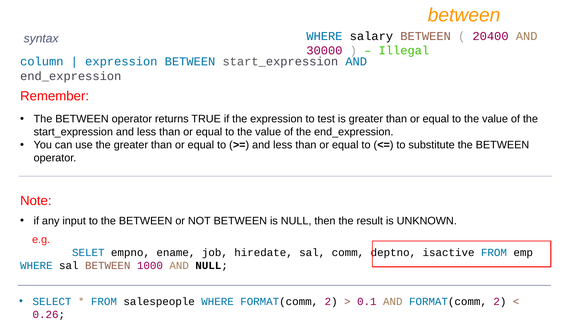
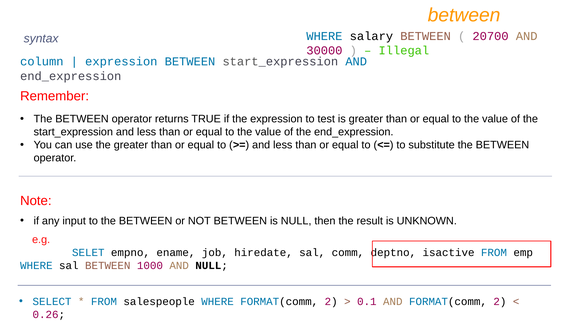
20400: 20400 -> 20700
